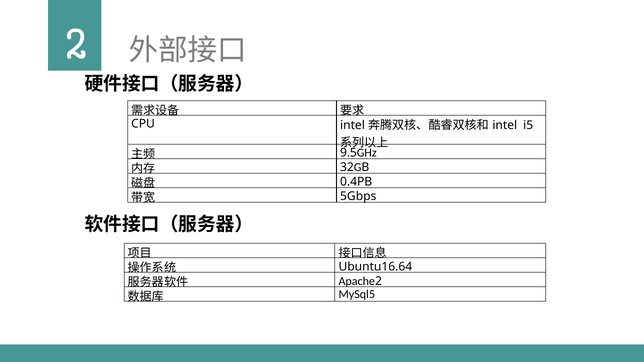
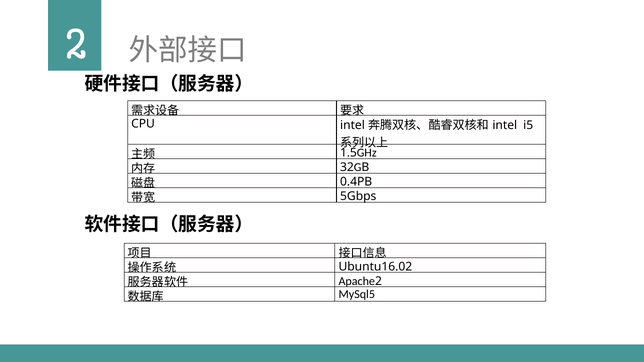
9: 9 -> 1
Ubuntu16.64: Ubuntu16.64 -> Ubuntu16.02
